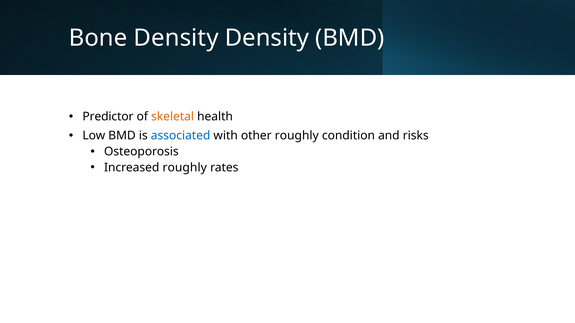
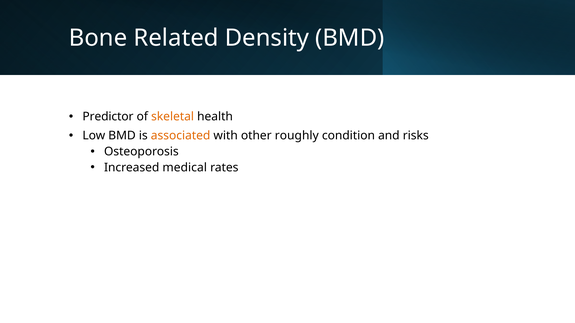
Bone Density: Density -> Related
associated colour: blue -> orange
Increased roughly: roughly -> medical
